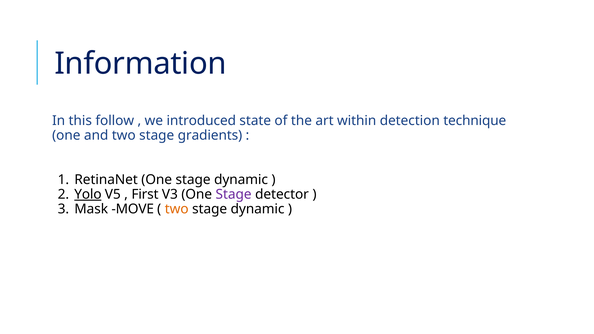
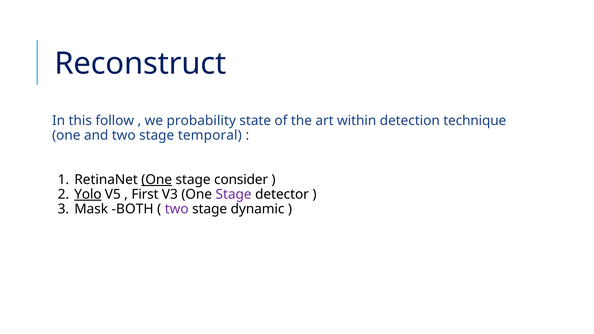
Information: Information -> Reconstruct
introduced: introduced -> probability
gradients: gradients -> temporal
One at (157, 180) underline: none -> present
dynamic at (241, 180): dynamic -> consider
MOVE: MOVE -> BOTH
two at (177, 209) colour: orange -> purple
